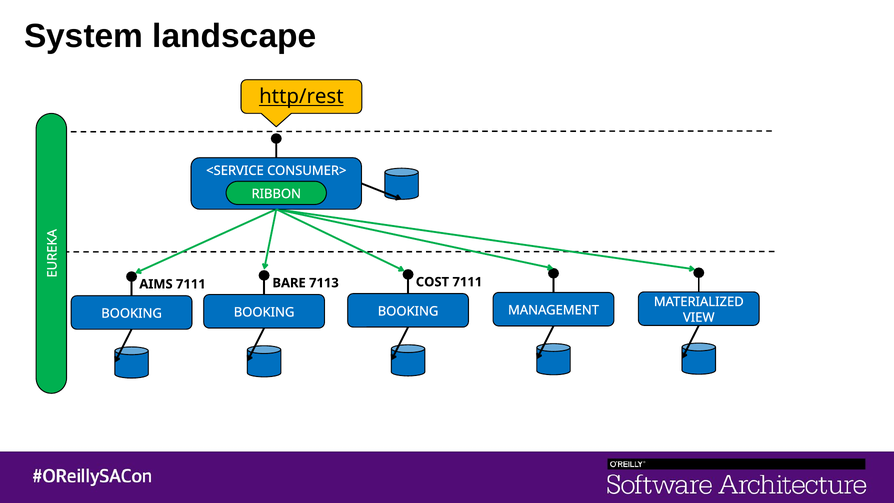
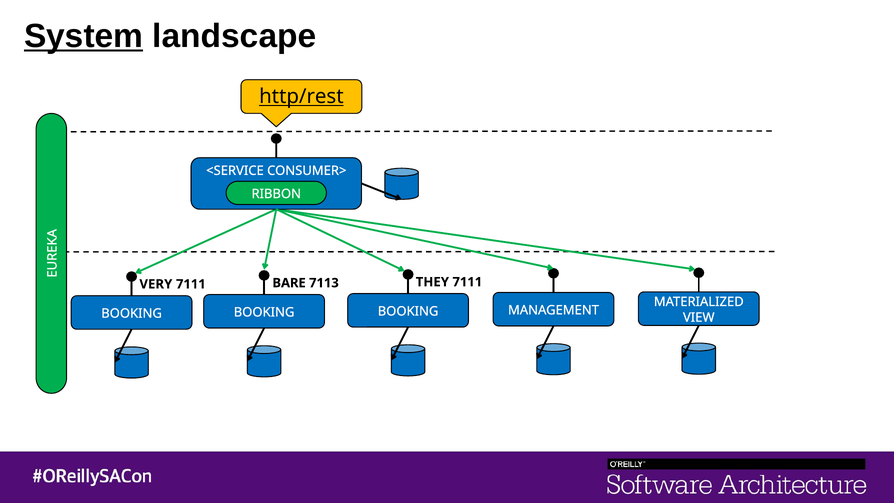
System underline: none -> present
COST: COST -> THEY
AIMS: AIMS -> VERY
